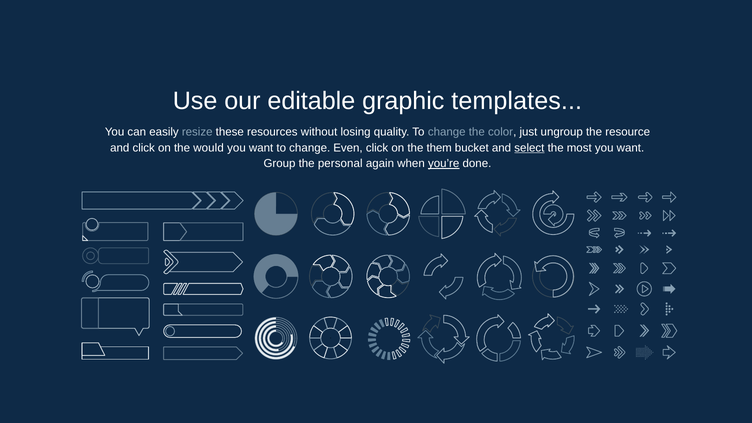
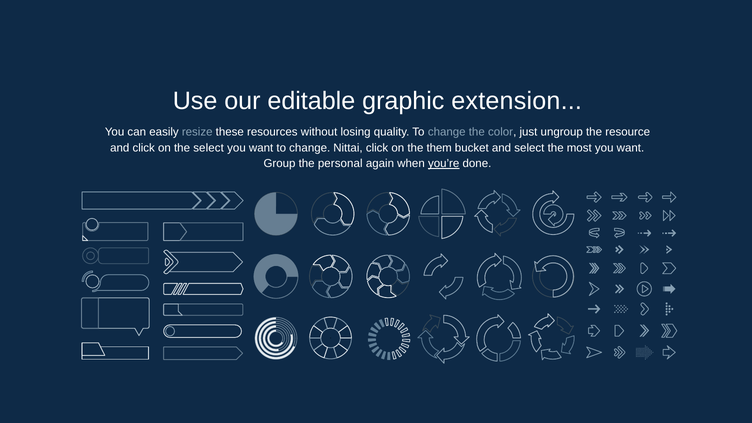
templates: templates -> extension
the would: would -> select
Even: Even -> Nittai
select at (529, 148) underline: present -> none
